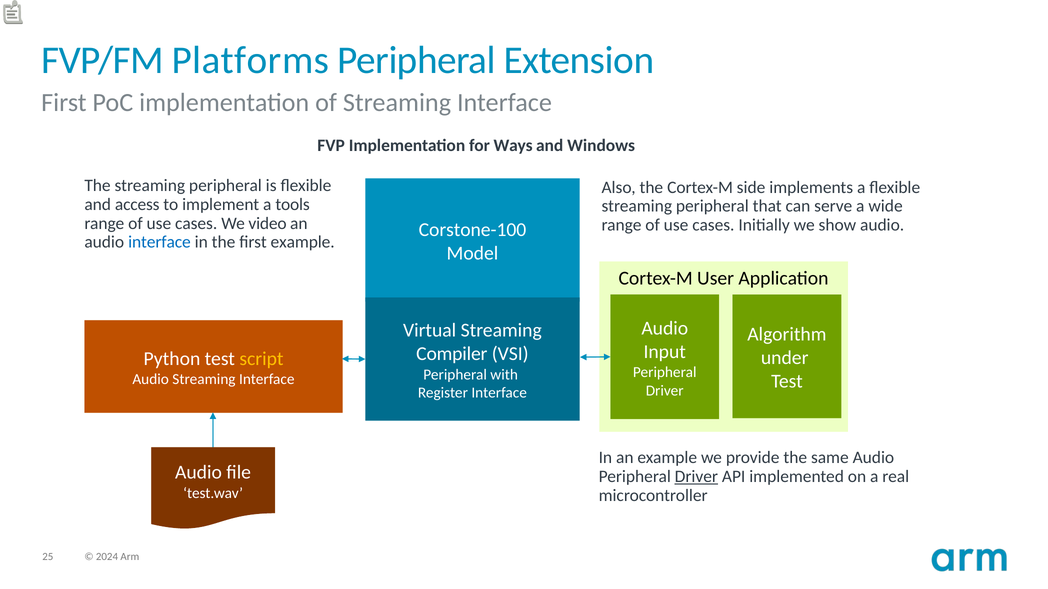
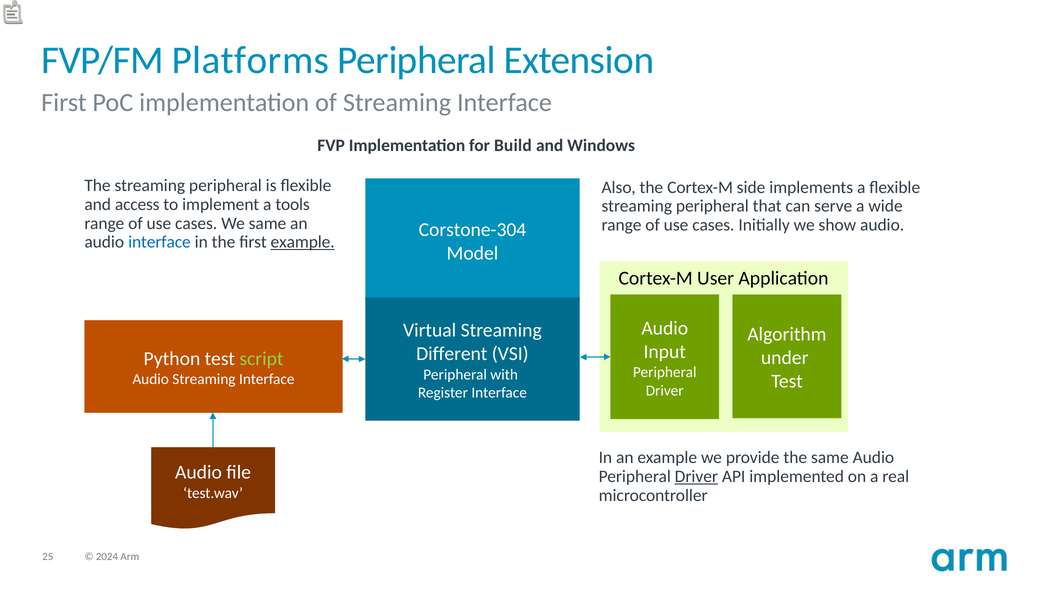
Ways: Ways -> Build
We video: video -> same
Corstone-100: Corstone-100 -> Corstone-304
example at (303, 242) underline: none -> present
Compiler: Compiler -> Different
script colour: yellow -> light green
